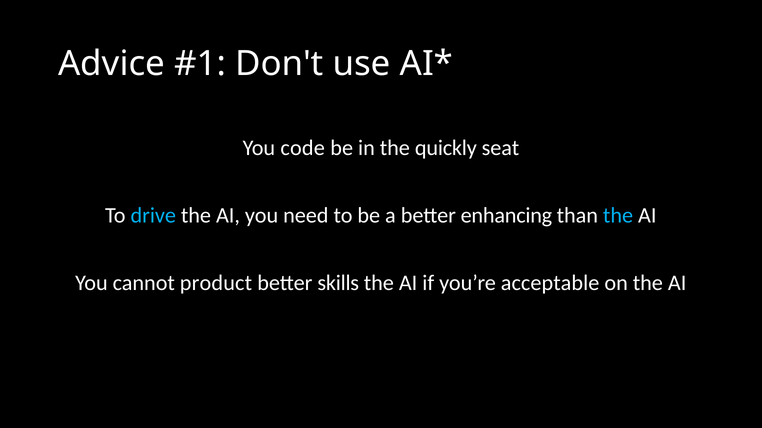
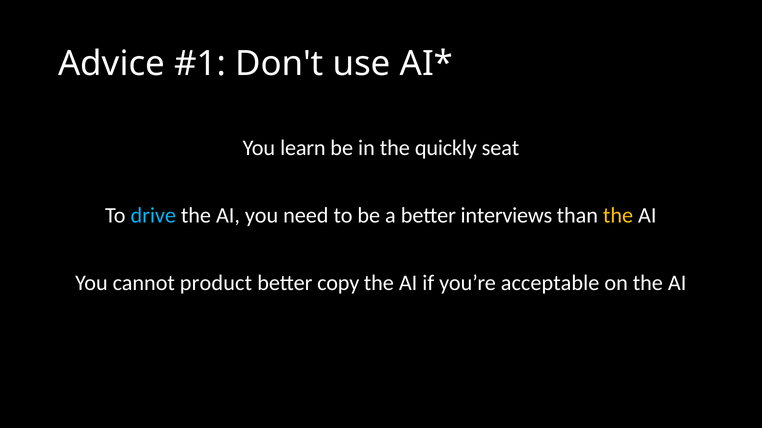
code: code -> learn
enhancing: enhancing -> interviews
the at (618, 216) colour: light blue -> yellow
skills: skills -> copy
